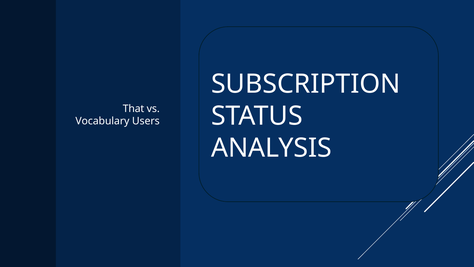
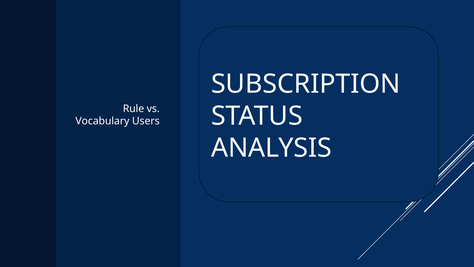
That: That -> Rule
